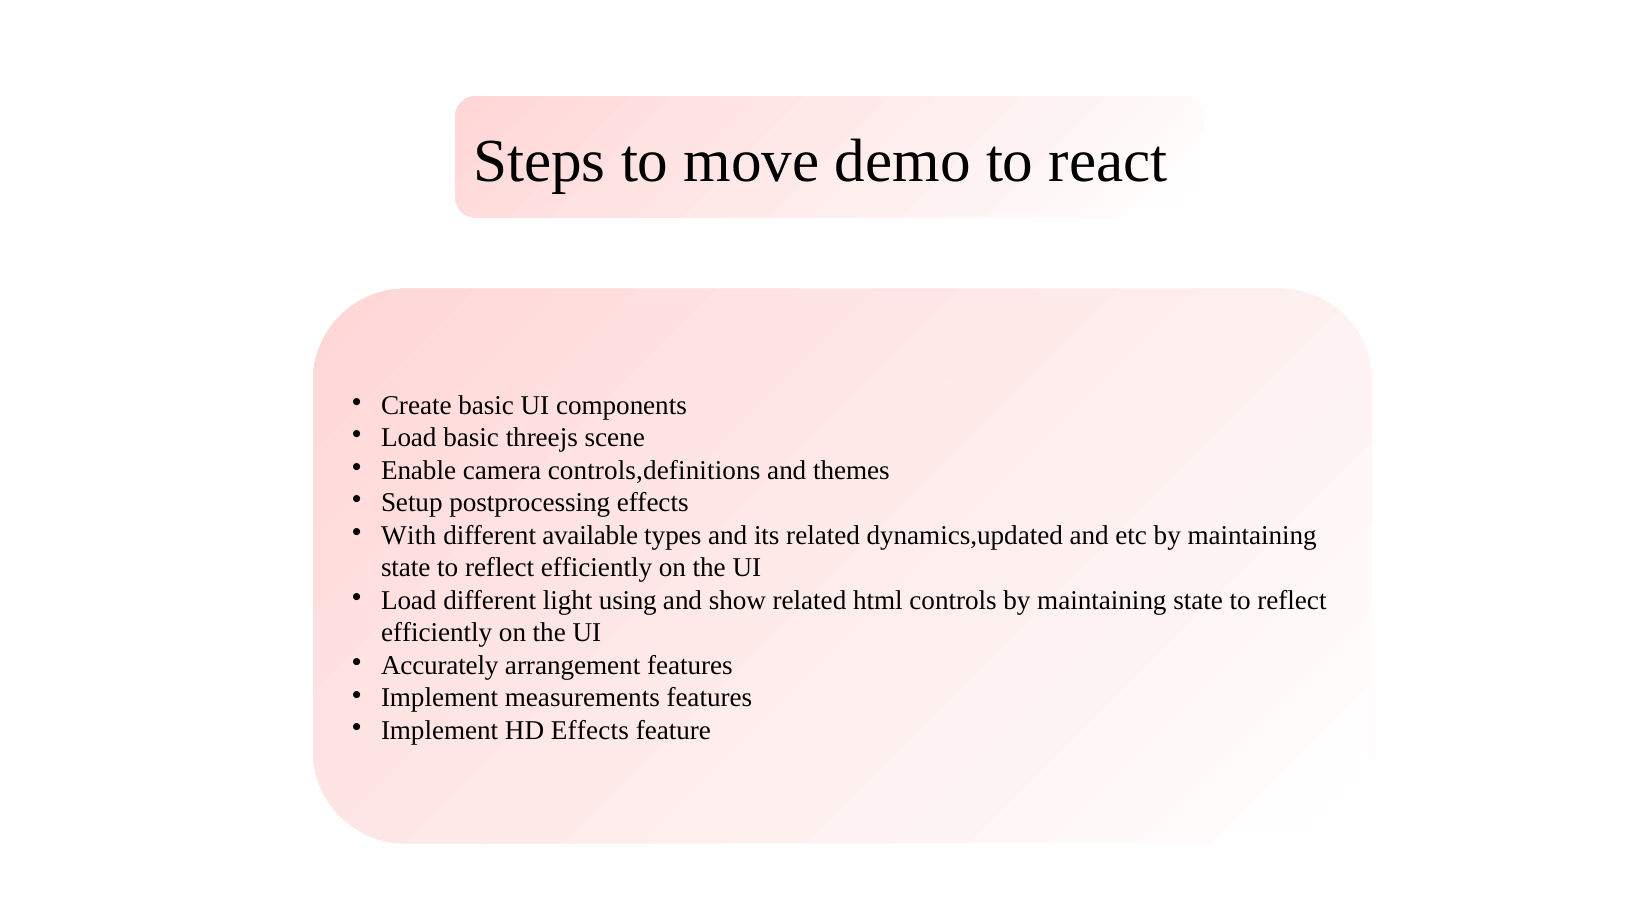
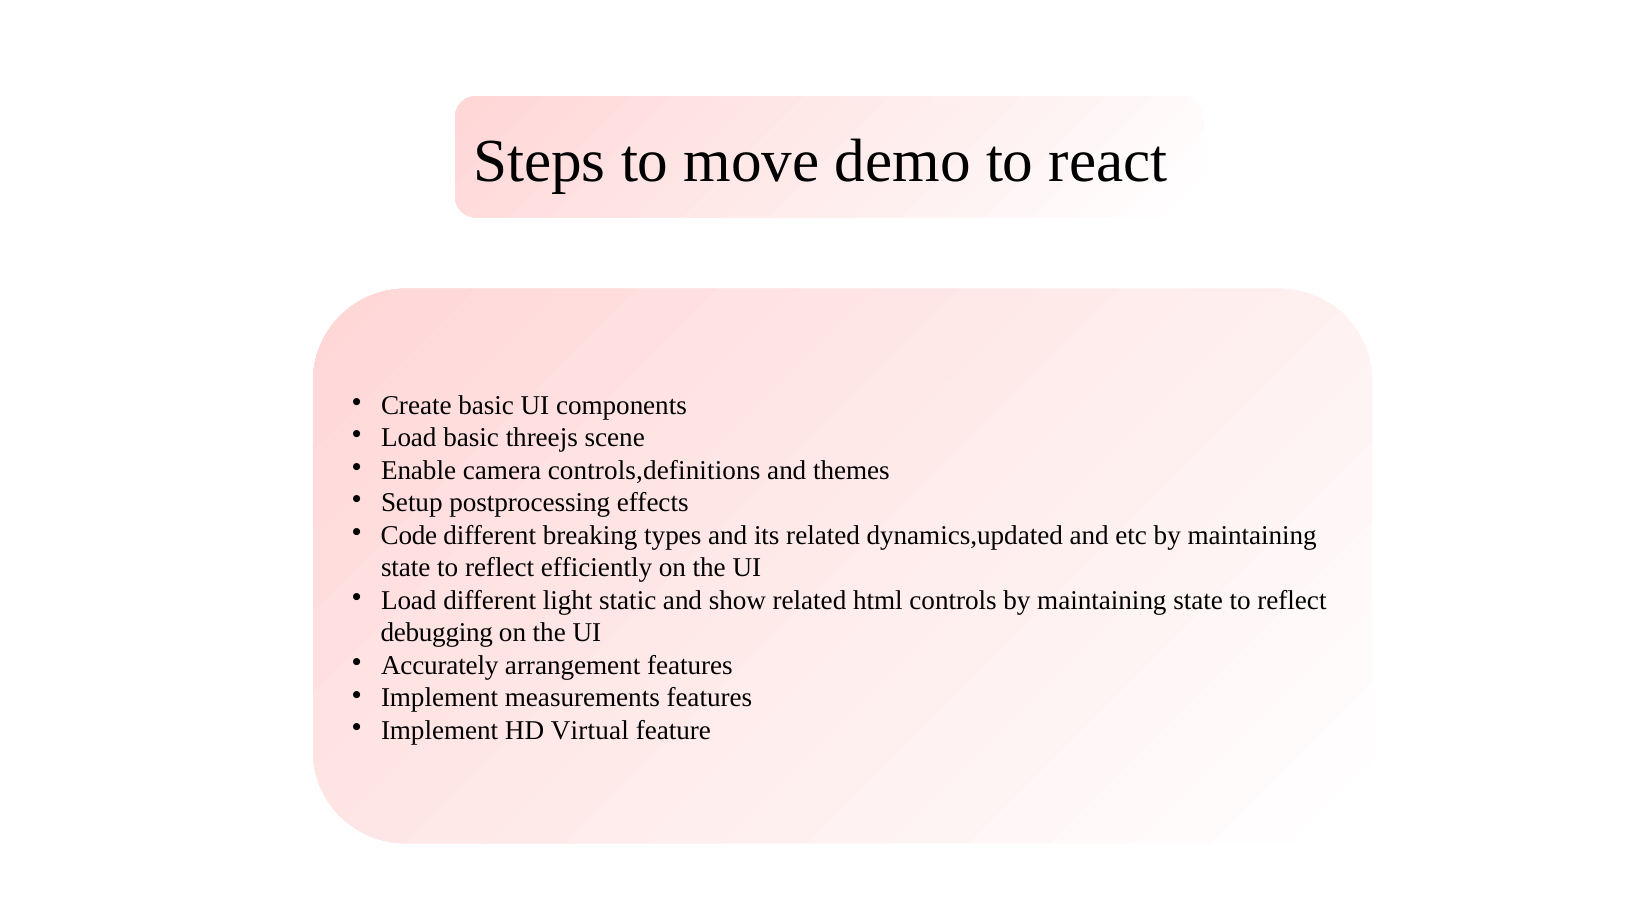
With: With -> Code
available: available -> breaking
using: using -> static
efficiently at (437, 633): efficiently -> debugging
HD Effects: Effects -> Virtual
